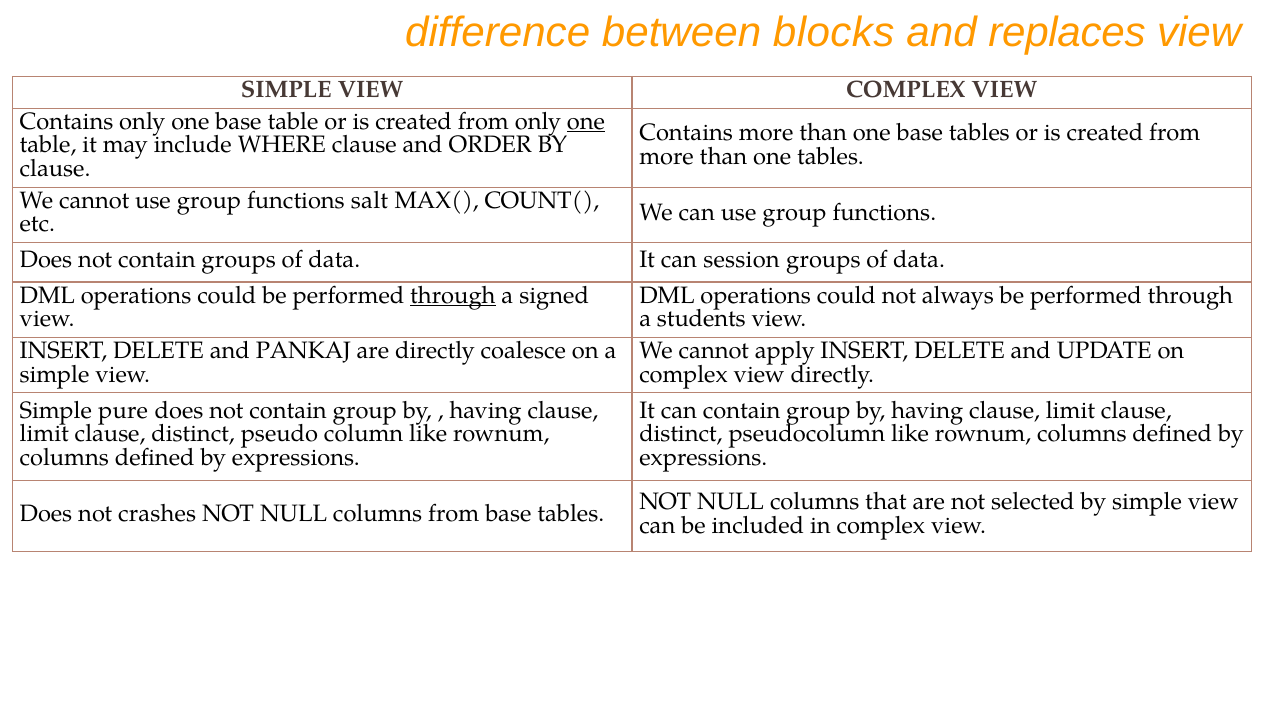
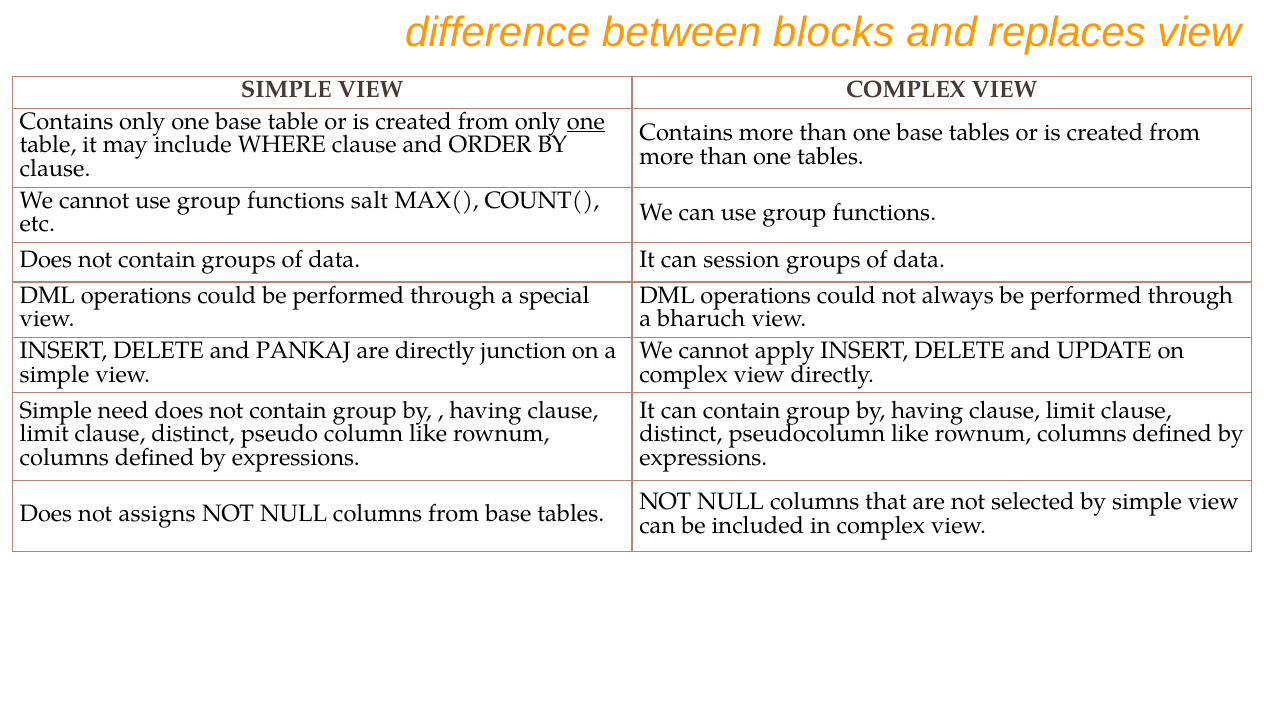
through at (453, 295) underline: present -> none
signed: signed -> special
students: students -> bharuch
coalesce: coalesce -> junction
pure: pure -> need
crashes: crashes -> assigns
